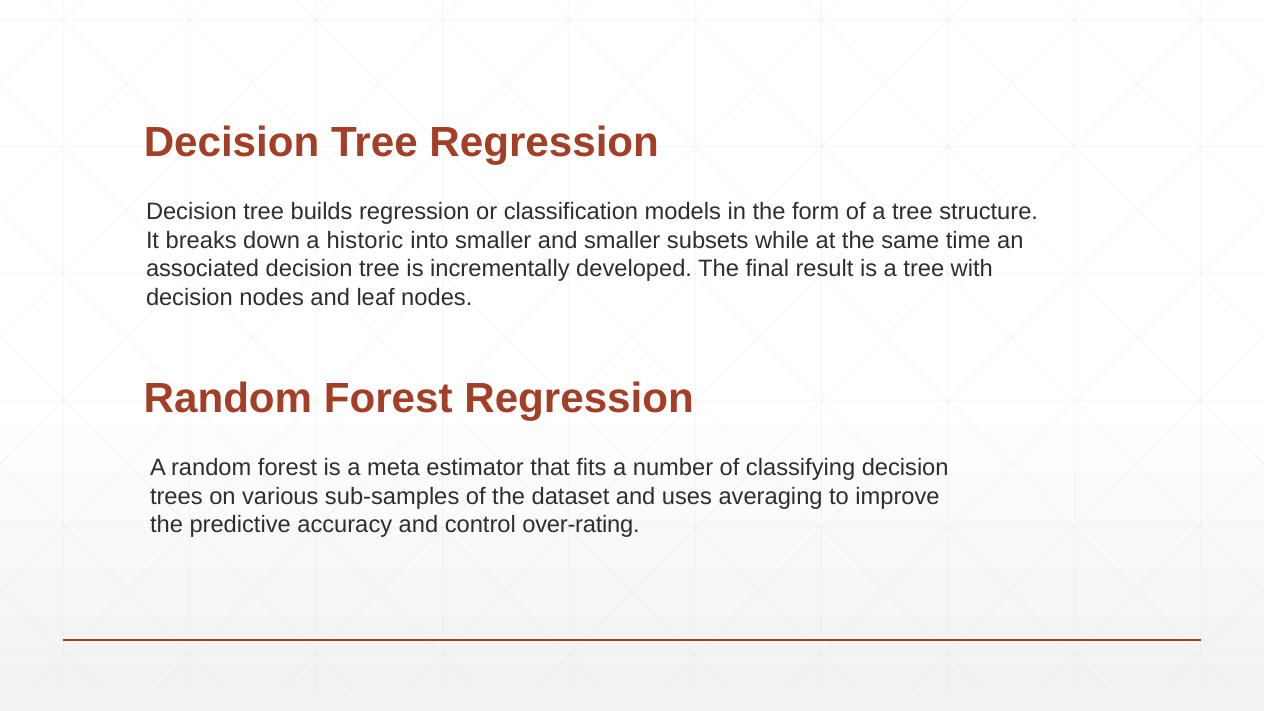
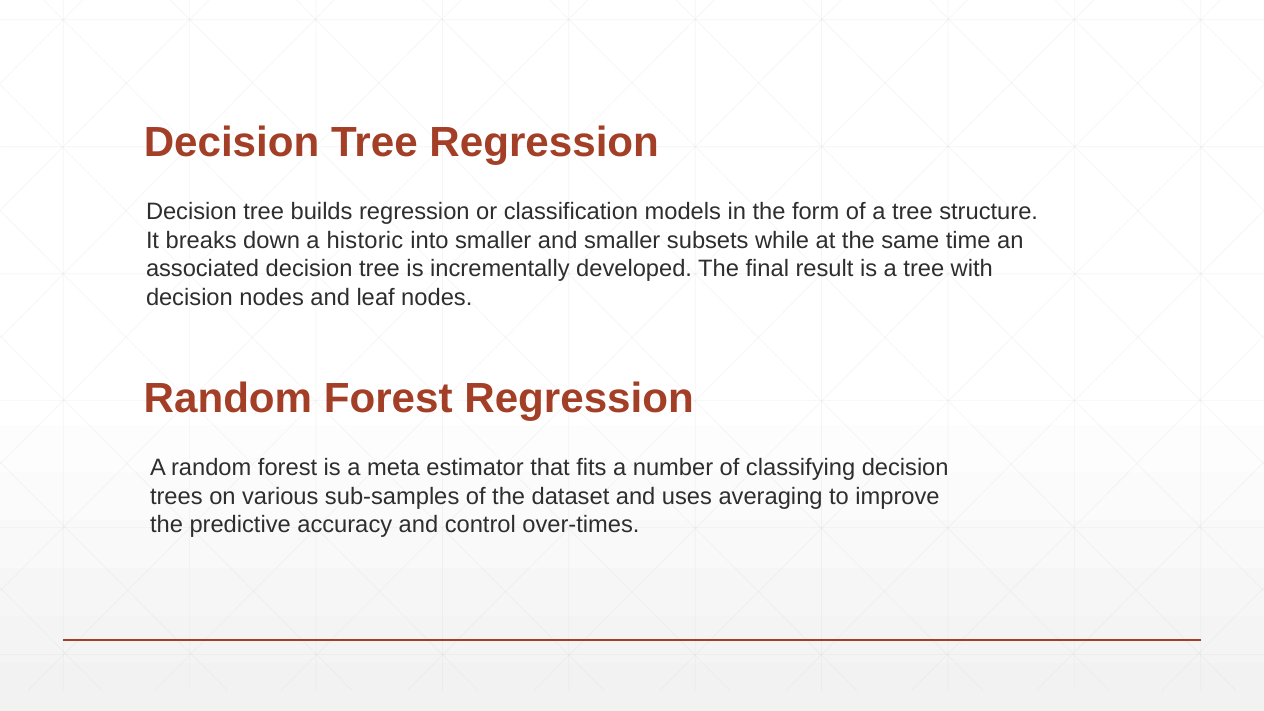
over-rating: over-rating -> over-times
